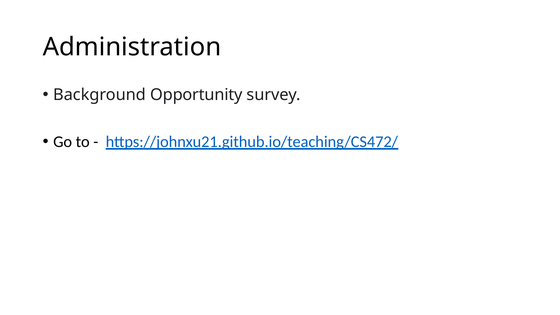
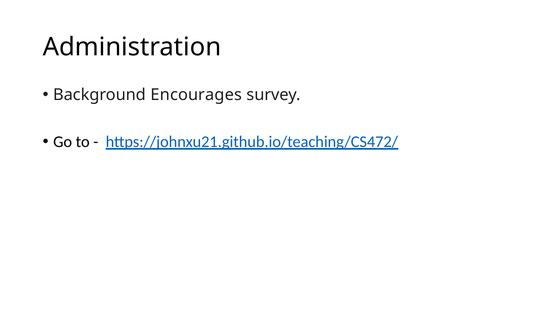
Opportunity: Opportunity -> Encourages
